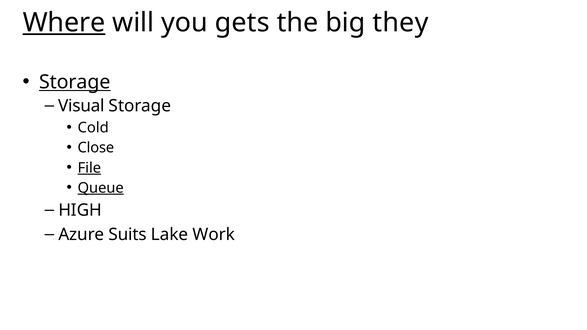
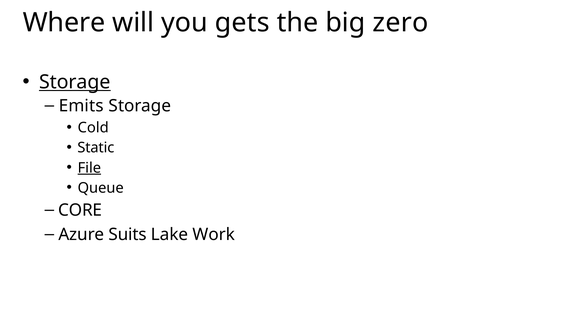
Where underline: present -> none
they: they -> zero
Visual: Visual -> Emits
Close: Close -> Static
Queue underline: present -> none
HIGH: HIGH -> CORE
